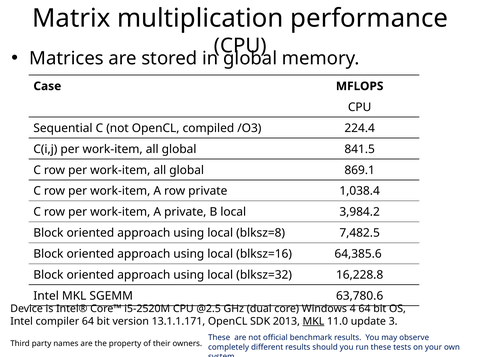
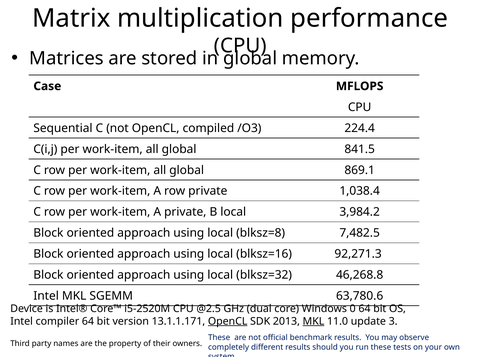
64,385.6: 64,385.6 -> 92,271.3
16,228.8: 16,228.8 -> 46,268.8
4: 4 -> 0
OpenCL at (228, 322) underline: none -> present
